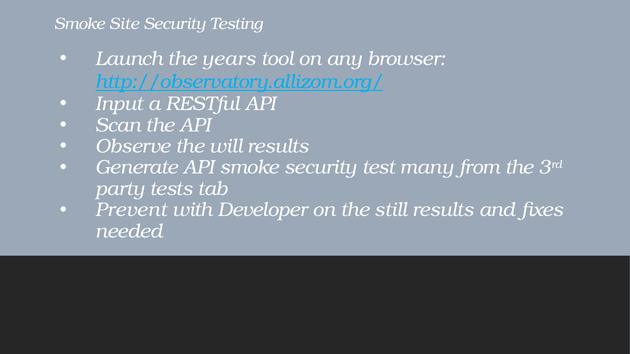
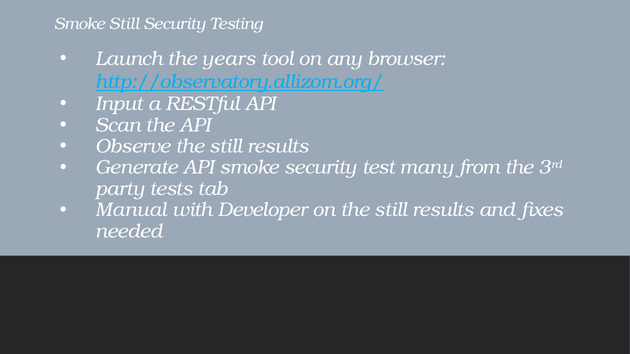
Smoke Site: Site -> Still
Observe the will: will -> still
Prevent: Prevent -> Manual
